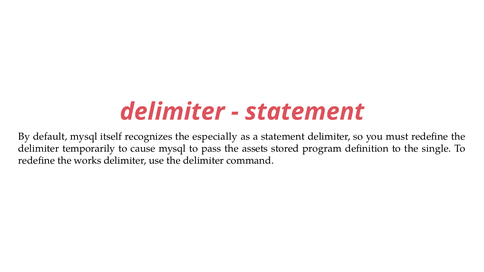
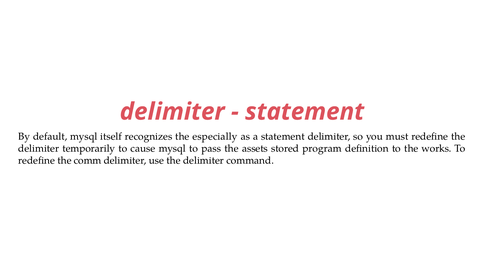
single: single -> works
works: works -> comm
